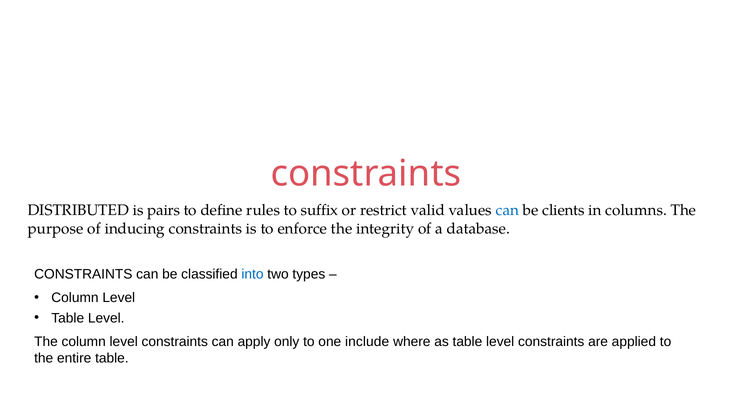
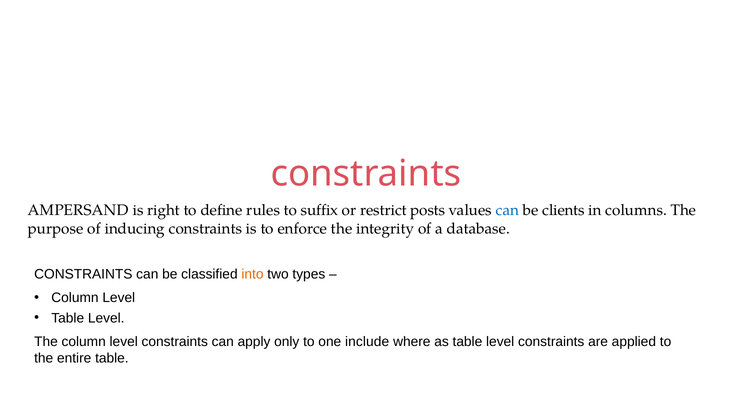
DISTRIBUTED: DISTRIBUTED -> AMPERSAND
pairs: pairs -> right
valid: valid -> posts
into colour: blue -> orange
